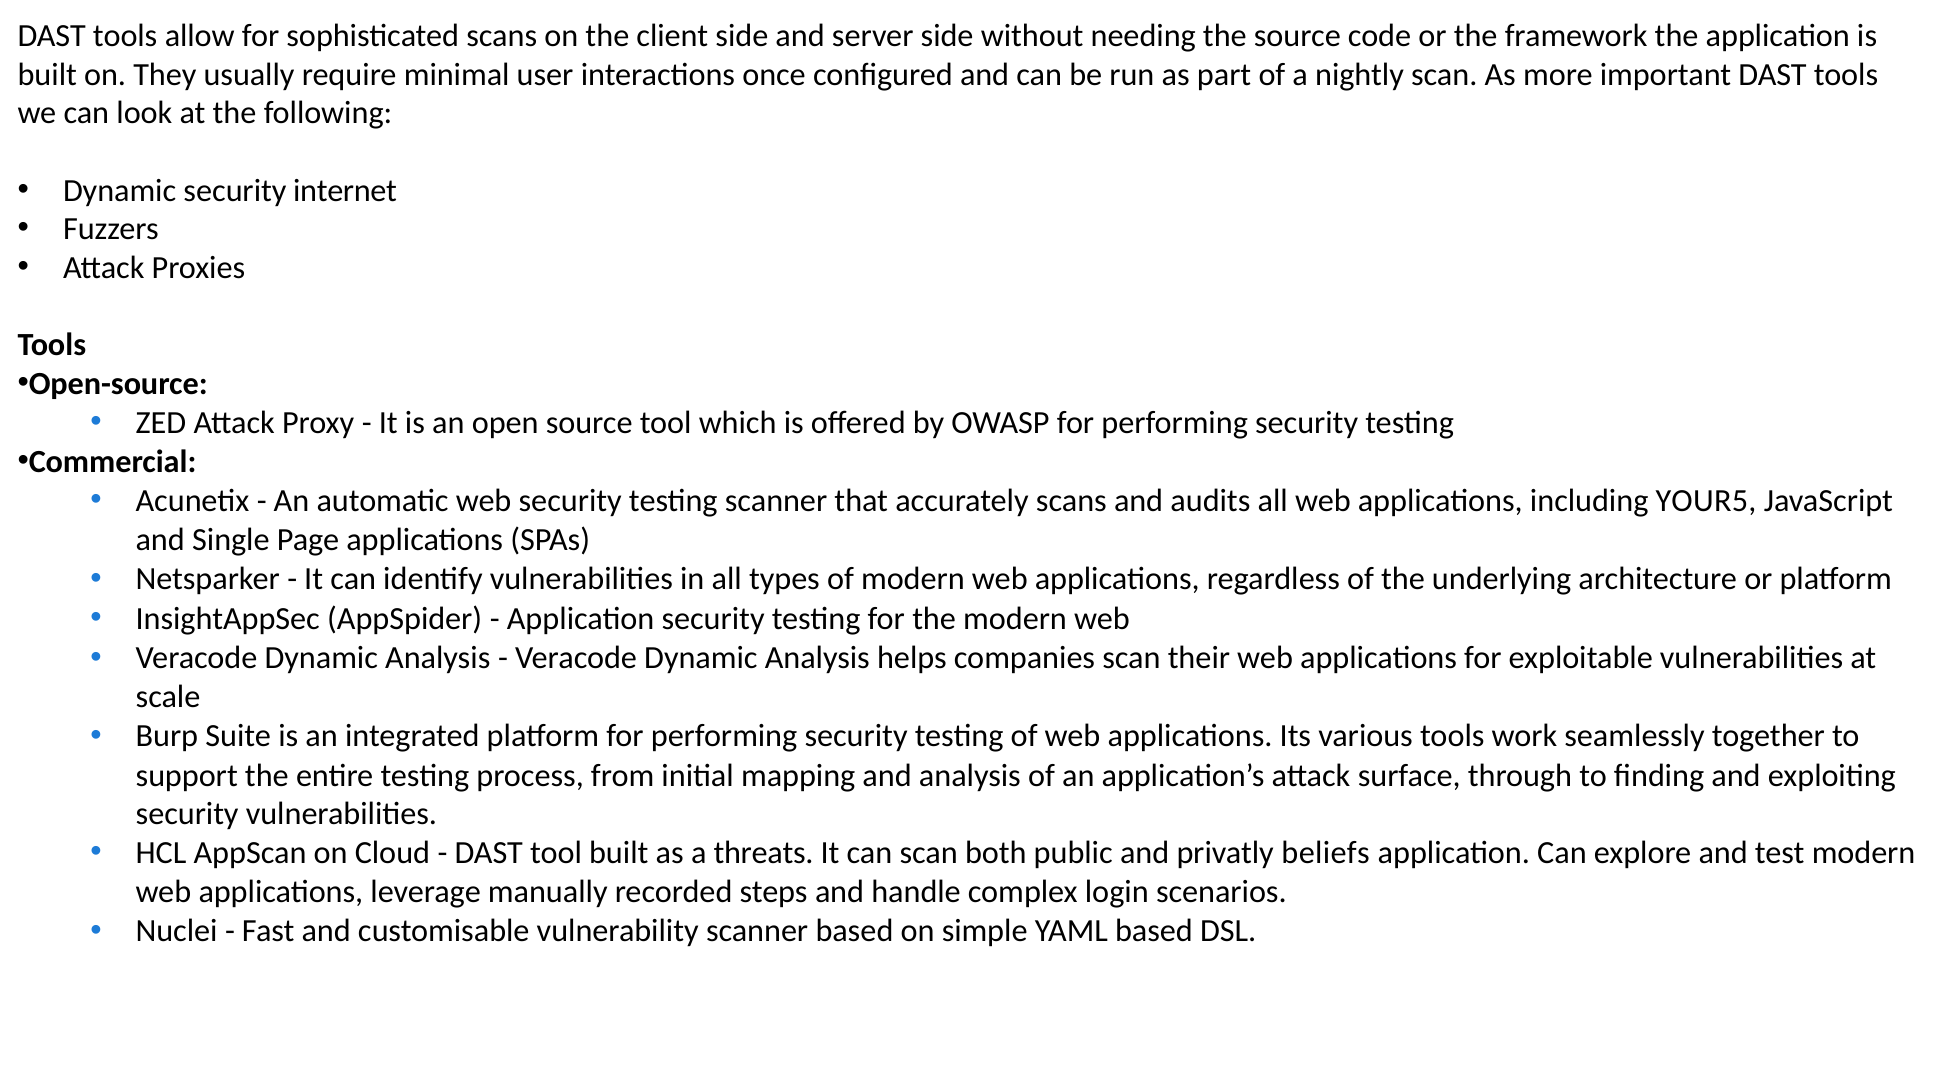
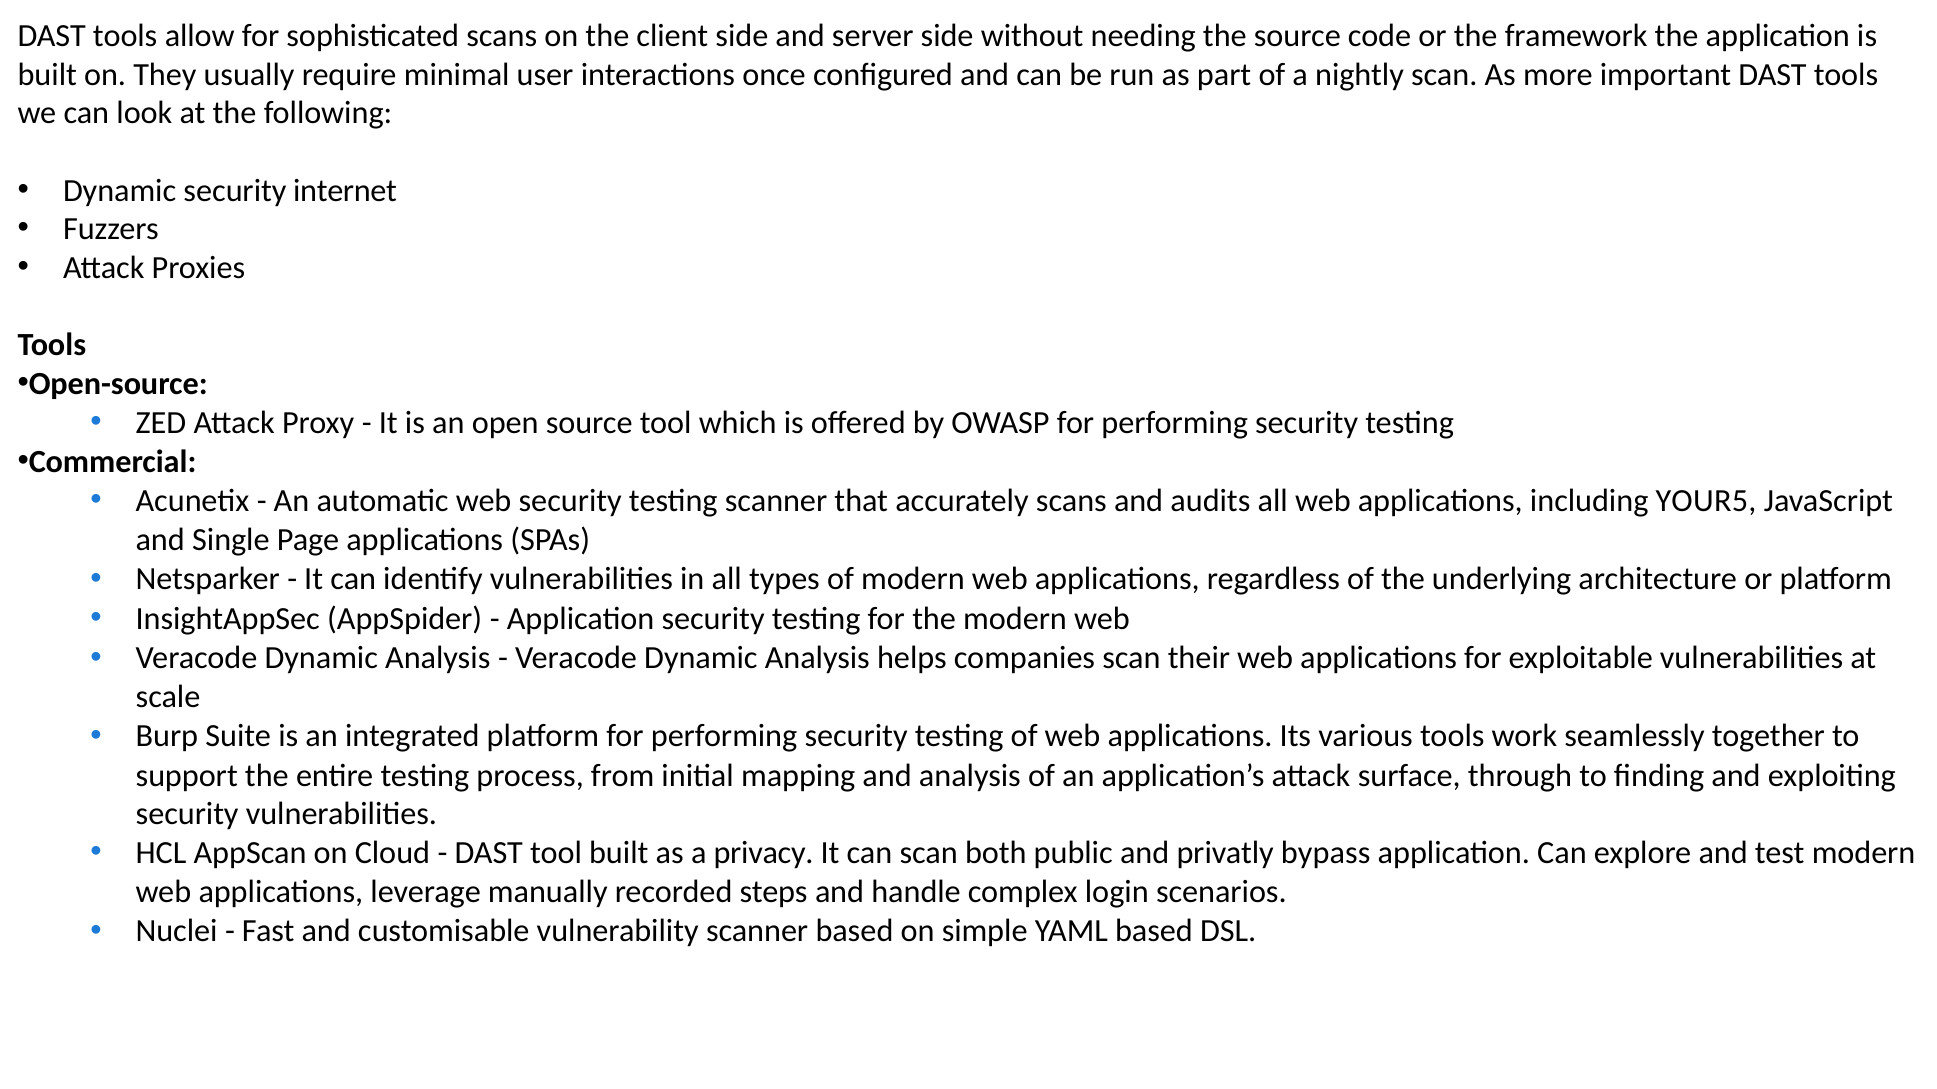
threats: threats -> privacy
beliefs: beliefs -> bypass
